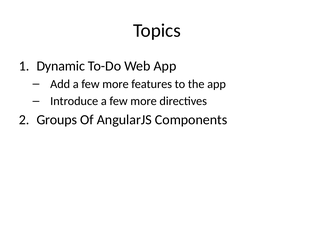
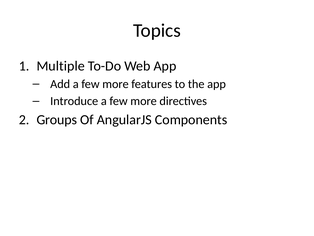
Dynamic: Dynamic -> Multiple
